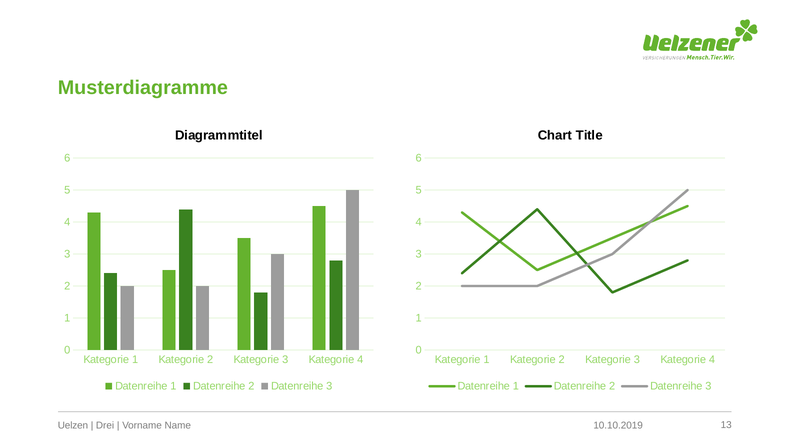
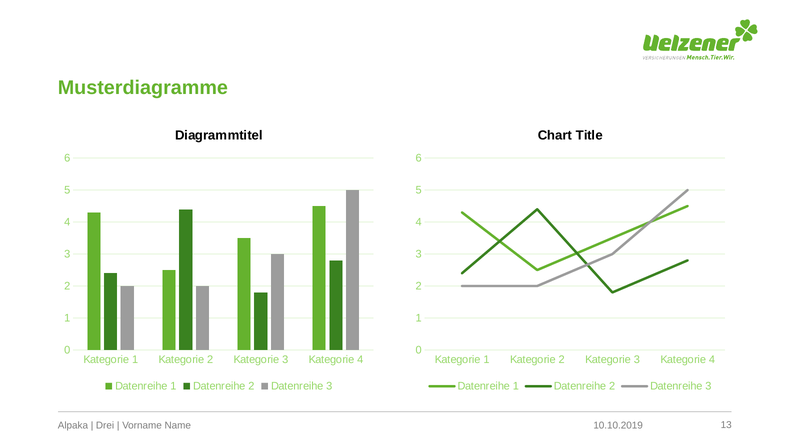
Uelzen: Uelzen -> Alpaka
